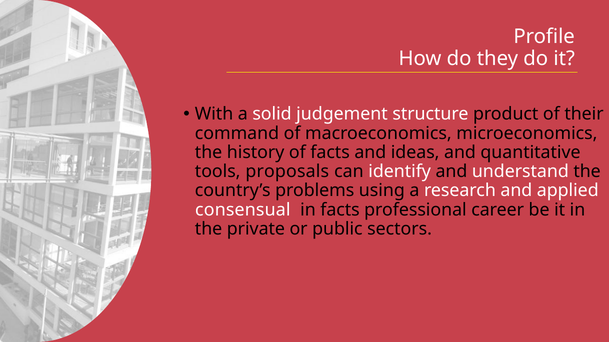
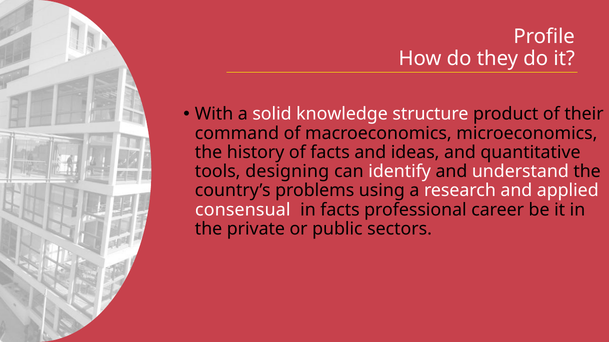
judgement: judgement -> knowledge
proposals: proposals -> designing
